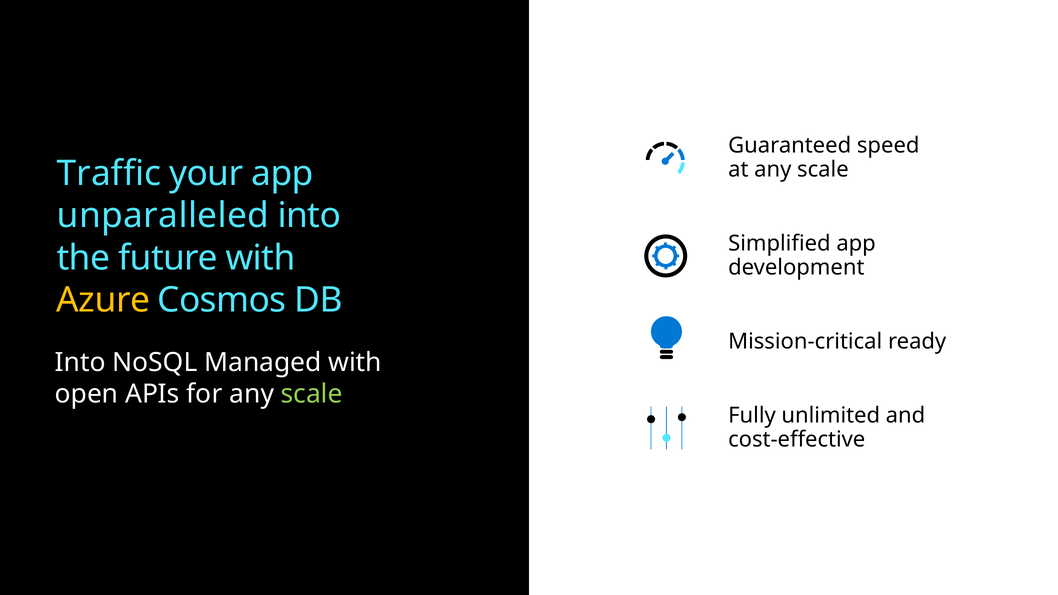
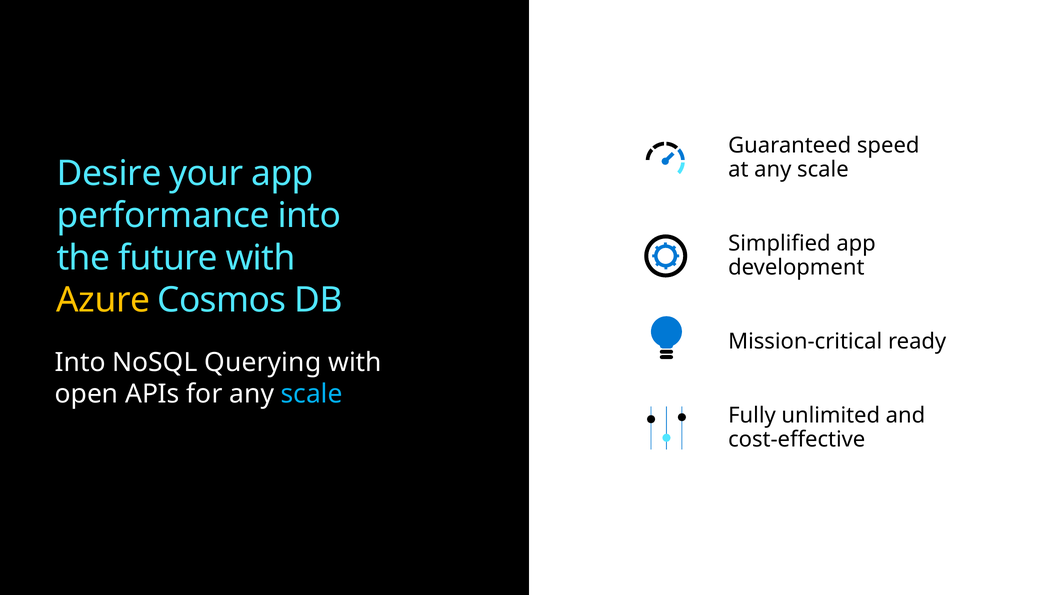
Traffic: Traffic -> Desire
unparalleled: unparalleled -> performance
Managed: Managed -> Querying
scale at (312, 394) colour: light green -> light blue
